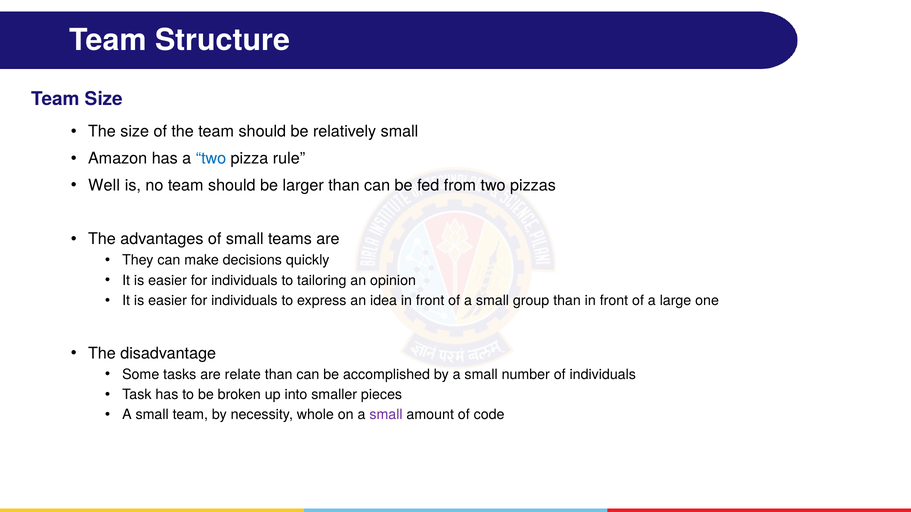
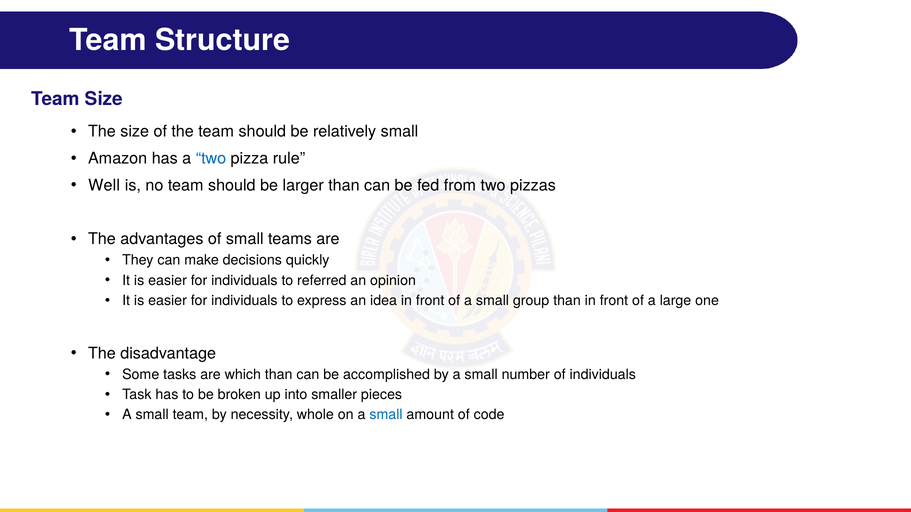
tailoring: tailoring -> referred
relate: relate -> which
small at (386, 415) colour: purple -> blue
